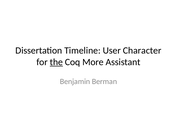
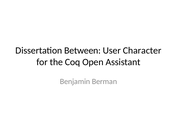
Timeline: Timeline -> Between
the underline: present -> none
More: More -> Open
